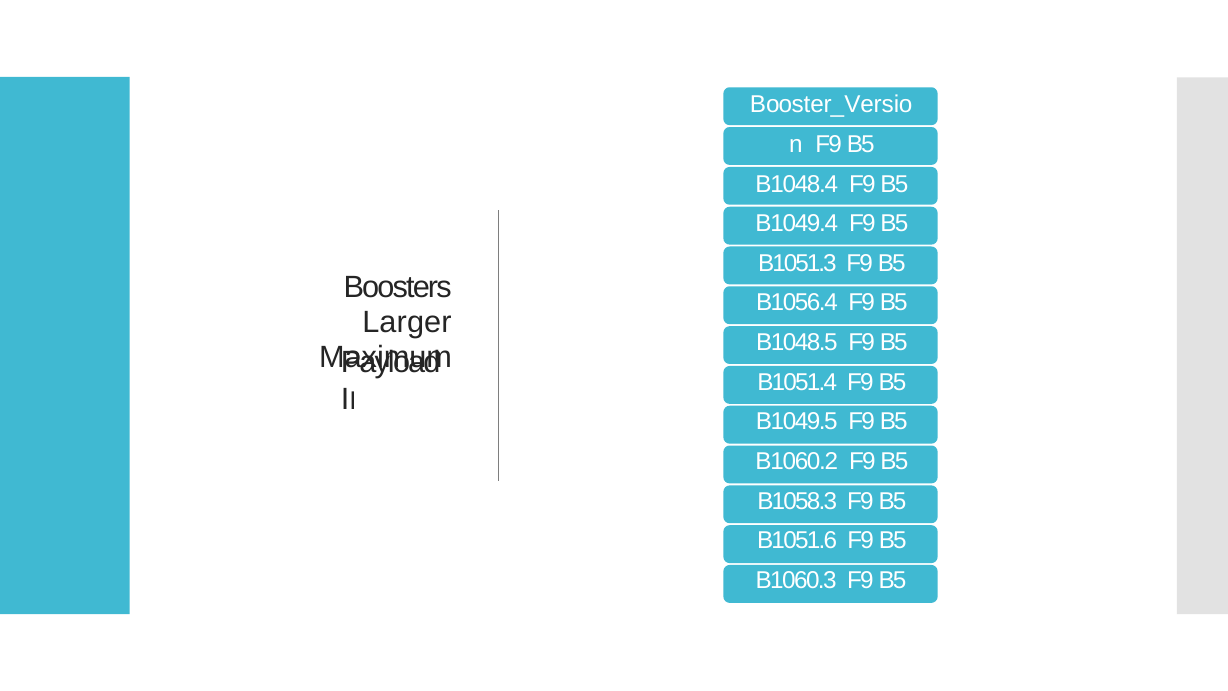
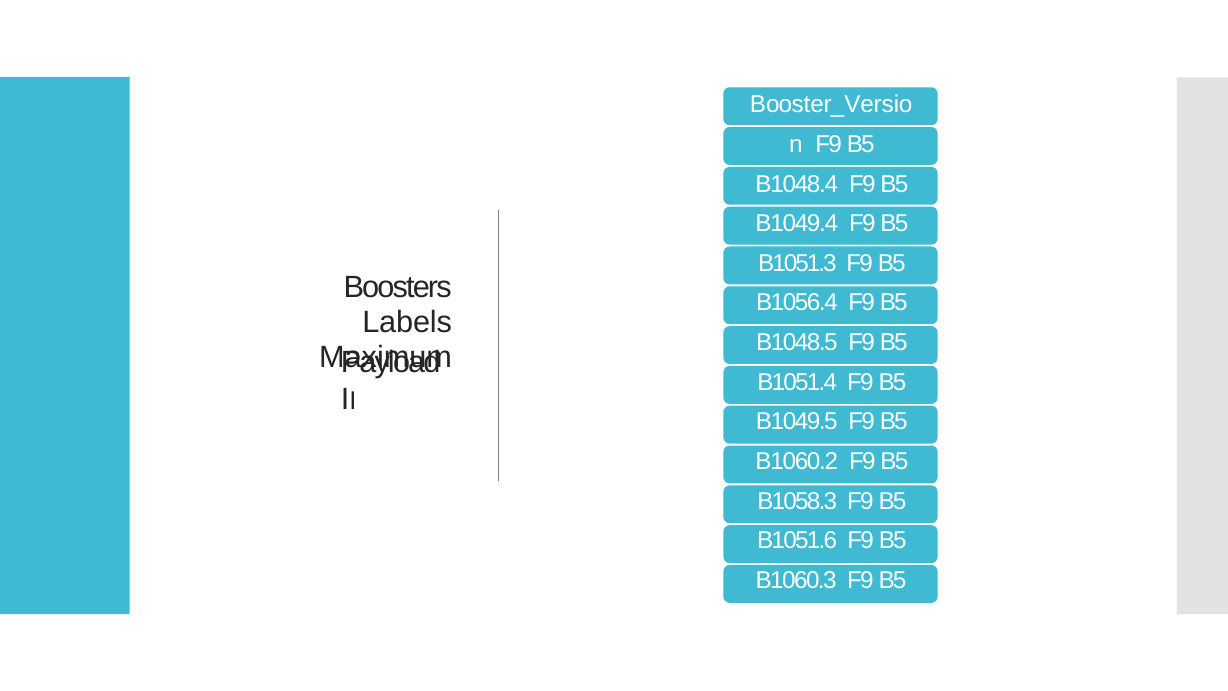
Larger: Larger -> Labels
